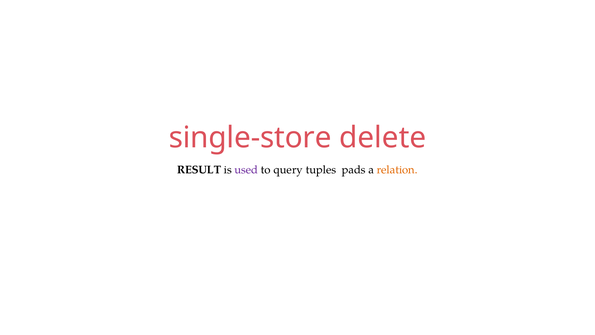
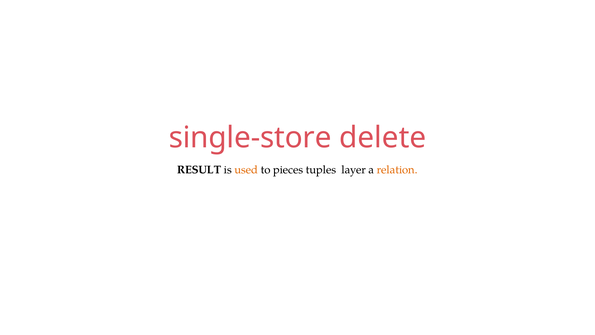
used colour: purple -> orange
query: query -> pieces
pads: pads -> layer
